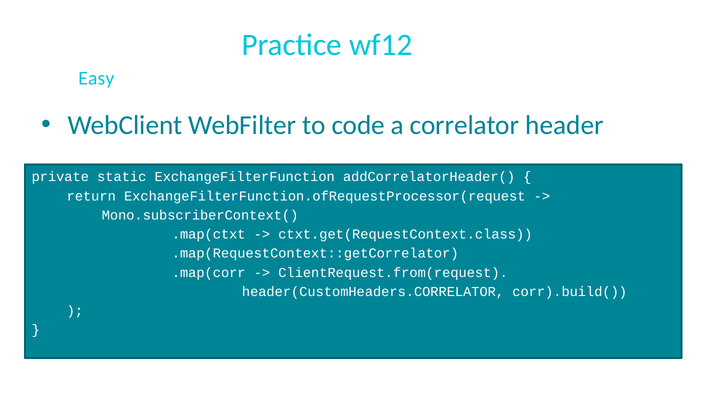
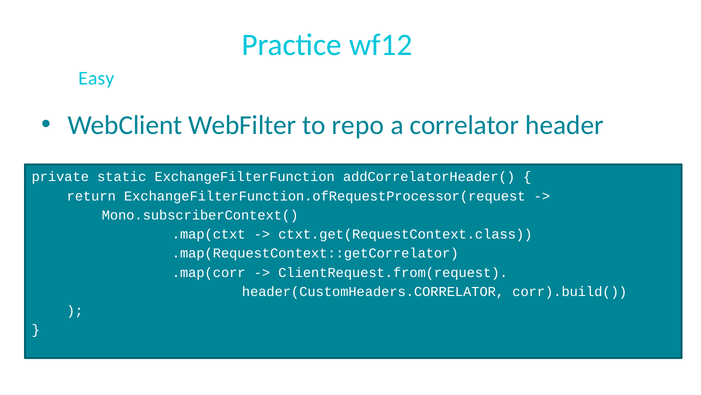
code: code -> repo
